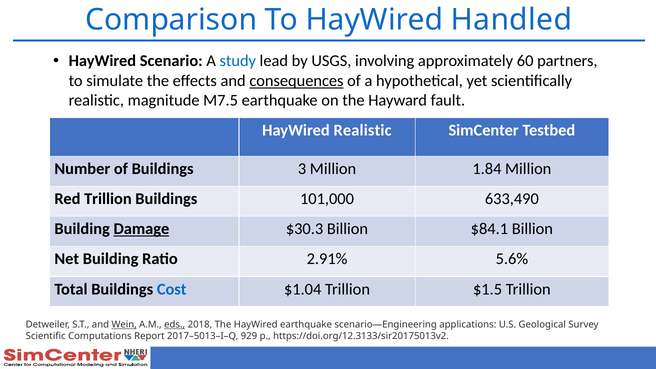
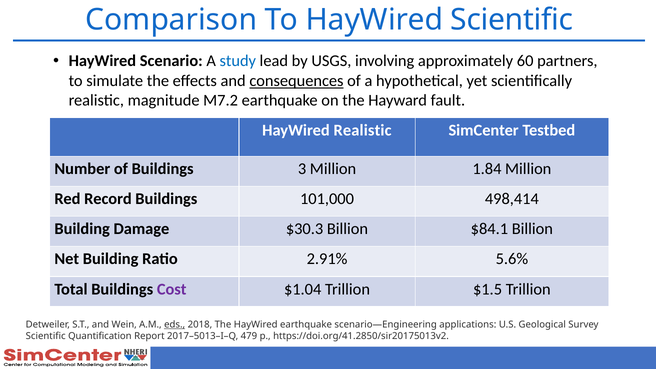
HayWired Handled: Handled -> Scientific
M7.5: M7.5 -> M7.2
Red Trillion: Trillion -> Record
633,490: 633,490 -> 498,414
Damage underline: present -> none
Cost colour: blue -> purple
Wein underline: present -> none
Computations: Computations -> Quantification
929: 929 -> 479
https://doi.org/12.3133/sir20175013v2: https://doi.org/12.3133/sir20175013v2 -> https://doi.org/41.2850/sir20175013v2
